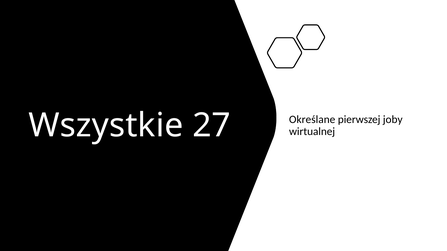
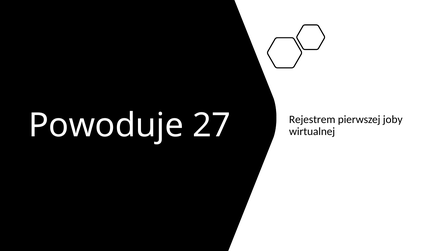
Wszystkie: Wszystkie -> Powoduje
Określane: Określane -> Rejestrem
